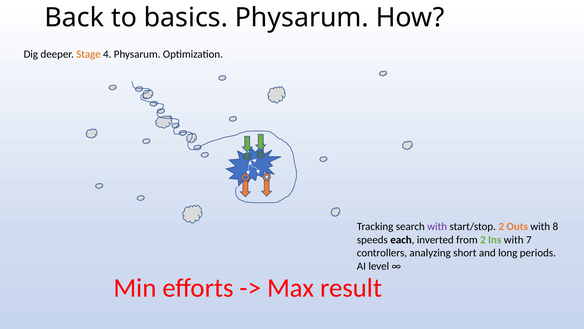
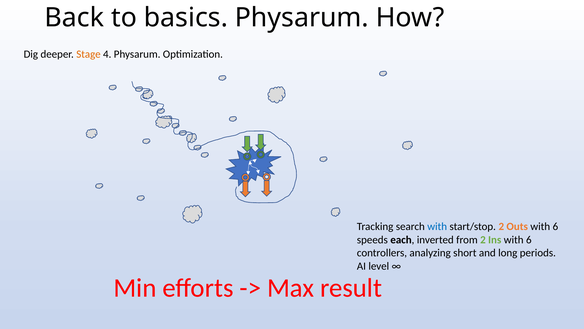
with at (437, 226) colour: purple -> blue
Outs with 8: 8 -> 6
Ins with 7: 7 -> 6
